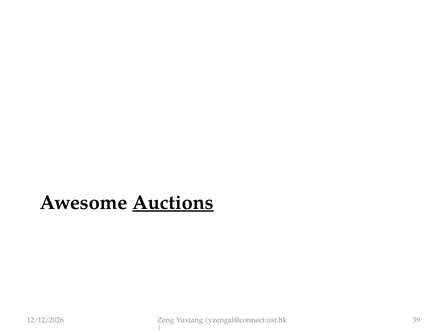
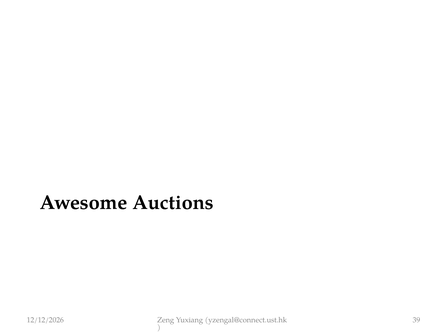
Auctions underline: present -> none
